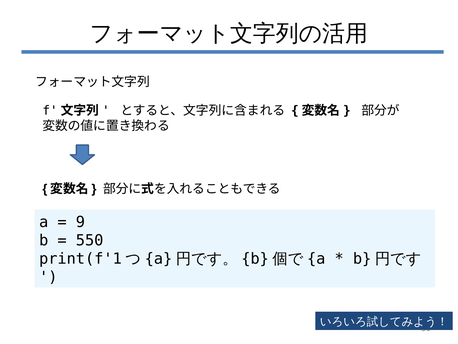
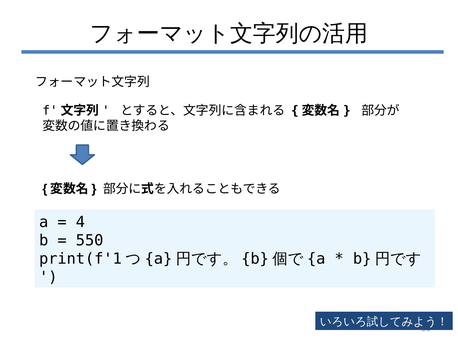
9: 9 -> 4
